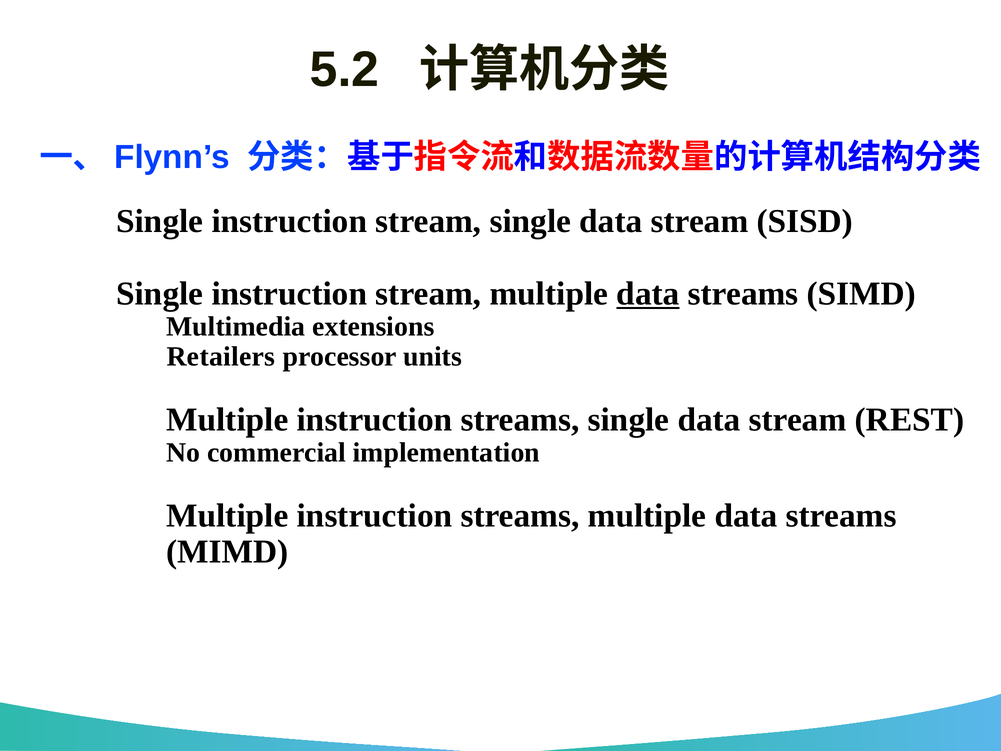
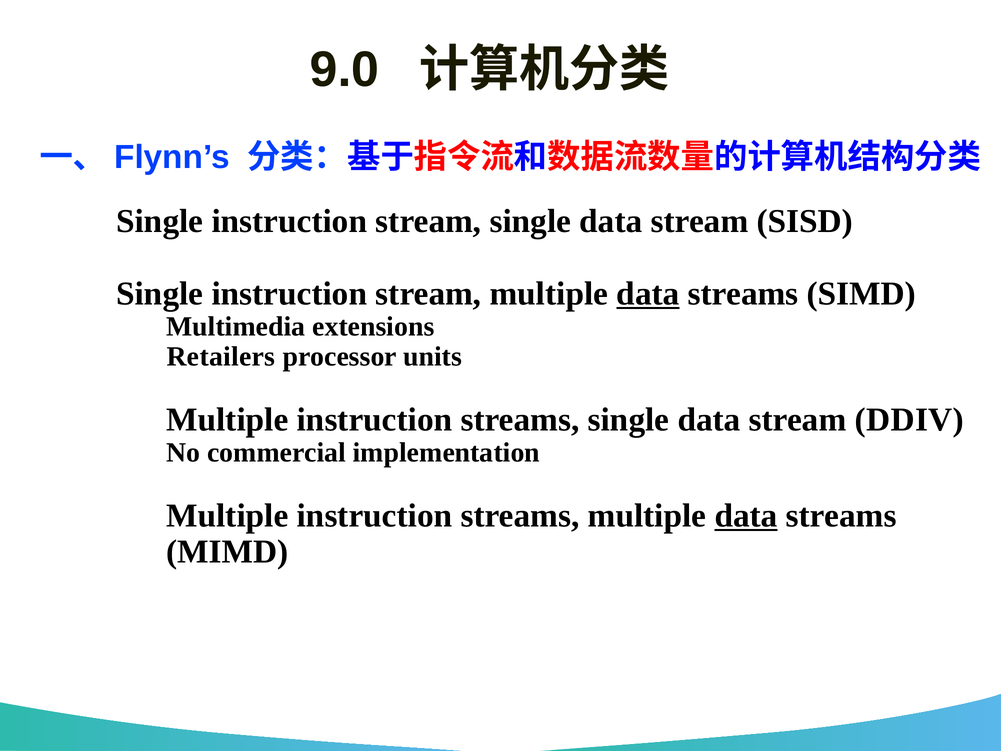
5.2: 5.2 -> 9.0
REST: REST -> DDIV
data at (746, 516) underline: none -> present
